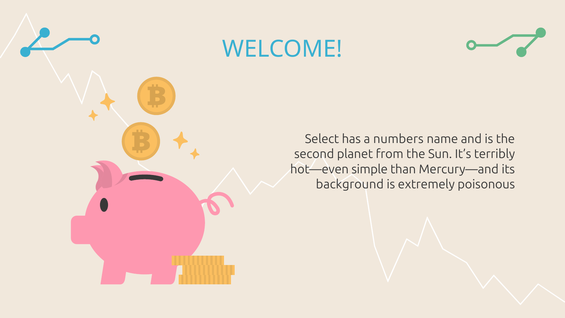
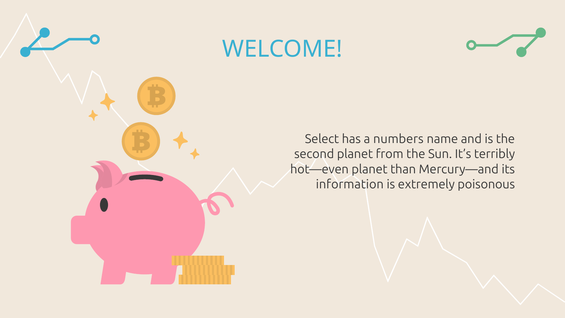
hot—even simple: simple -> planet
background: background -> information
